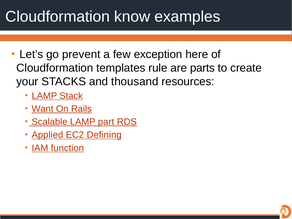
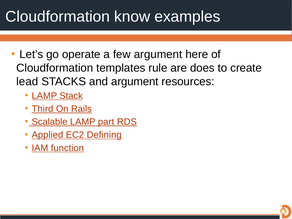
prevent: prevent -> operate
few exception: exception -> argument
parts: parts -> does
your: your -> lead
and thousand: thousand -> argument
Want: Want -> Third
